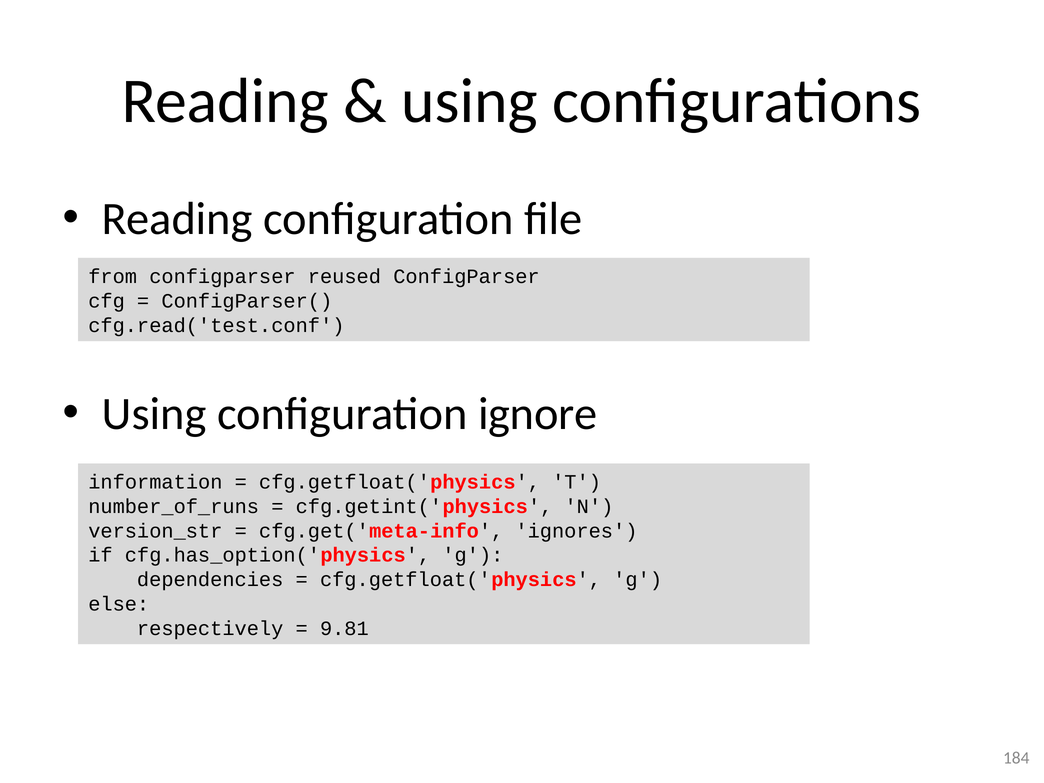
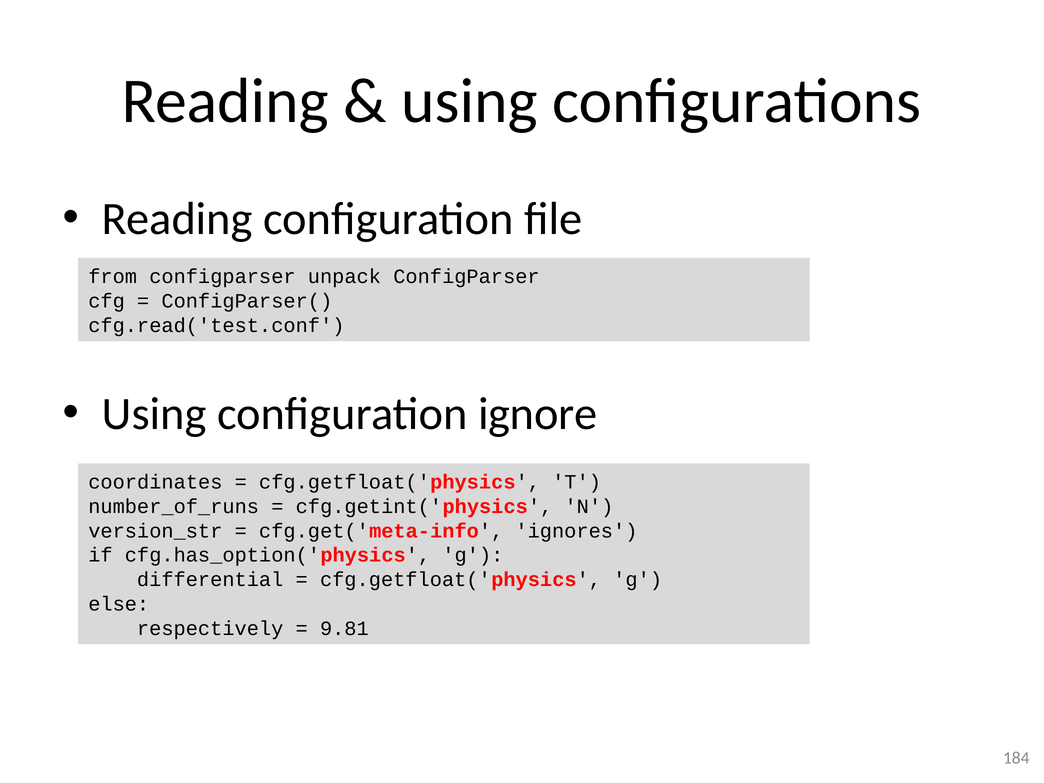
reused: reused -> unpack
information: information -> coordinates
dependencies: dependencies -> differential
